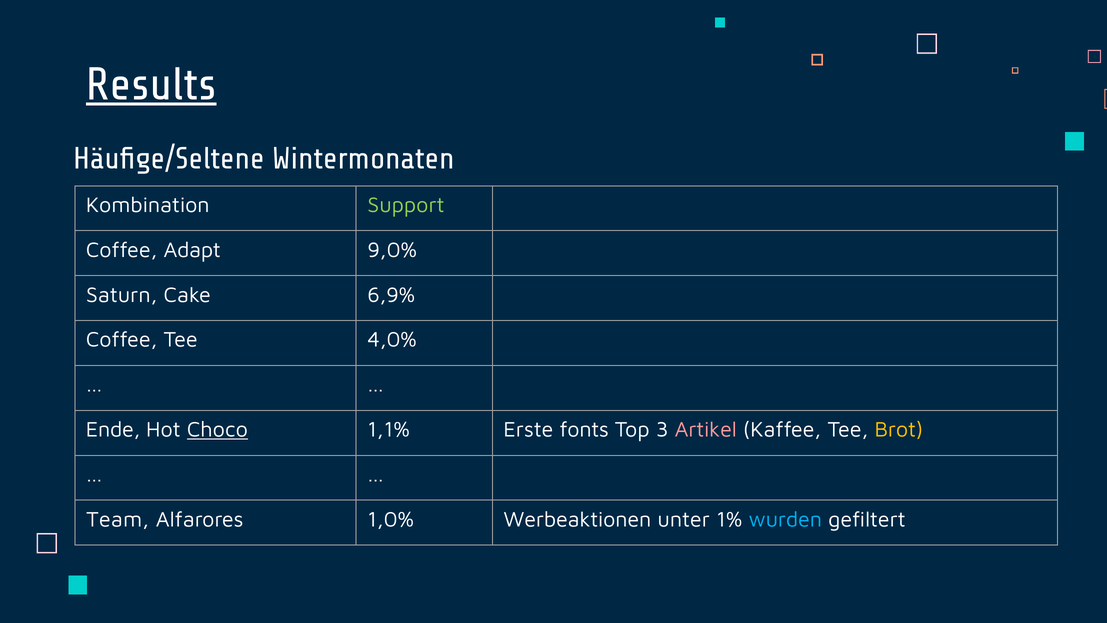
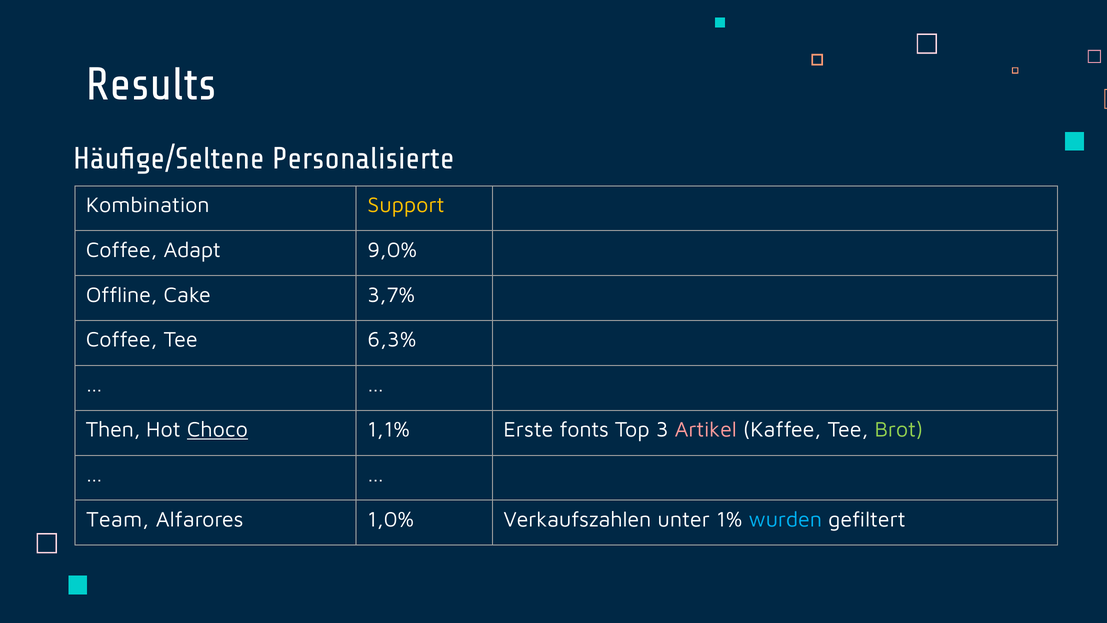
Results underline: present -> none
Wintermonaten: Wintermonaten -> Personalisierte
Support colour: light green -> yellow
Saturn: Saturn -> Offline
6,9%: 6,9% -> 3,7%
4,0%: 4,0% -> 6,3%
Ende: Ende -> Then
Brot colour: yellow -> light green
Werbeaktionen: Werbeaktionen -> Verkaufszahlen
